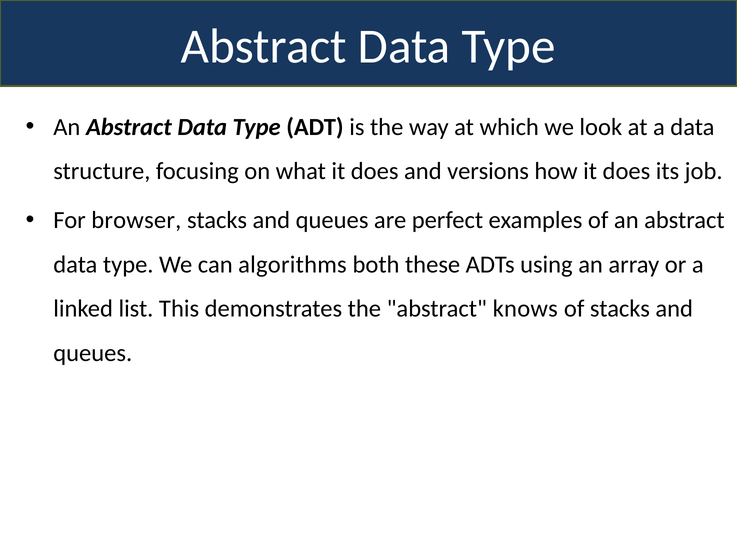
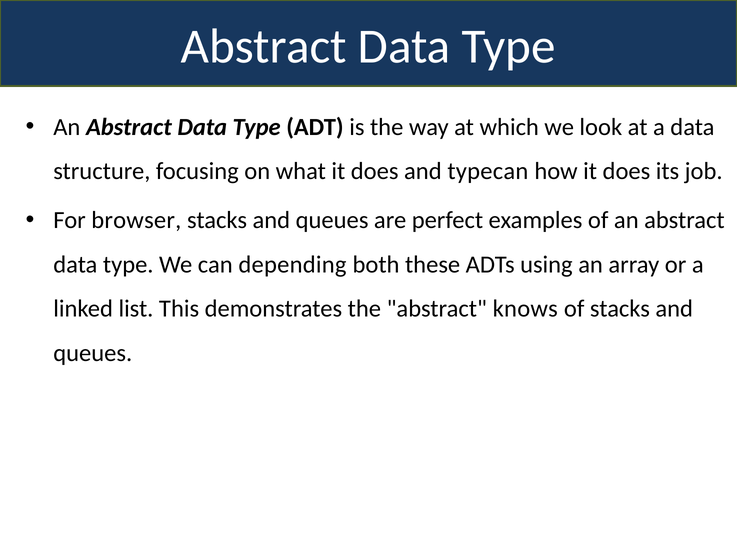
versions: versions -> typecan
algorithms: algorithms -> depending
